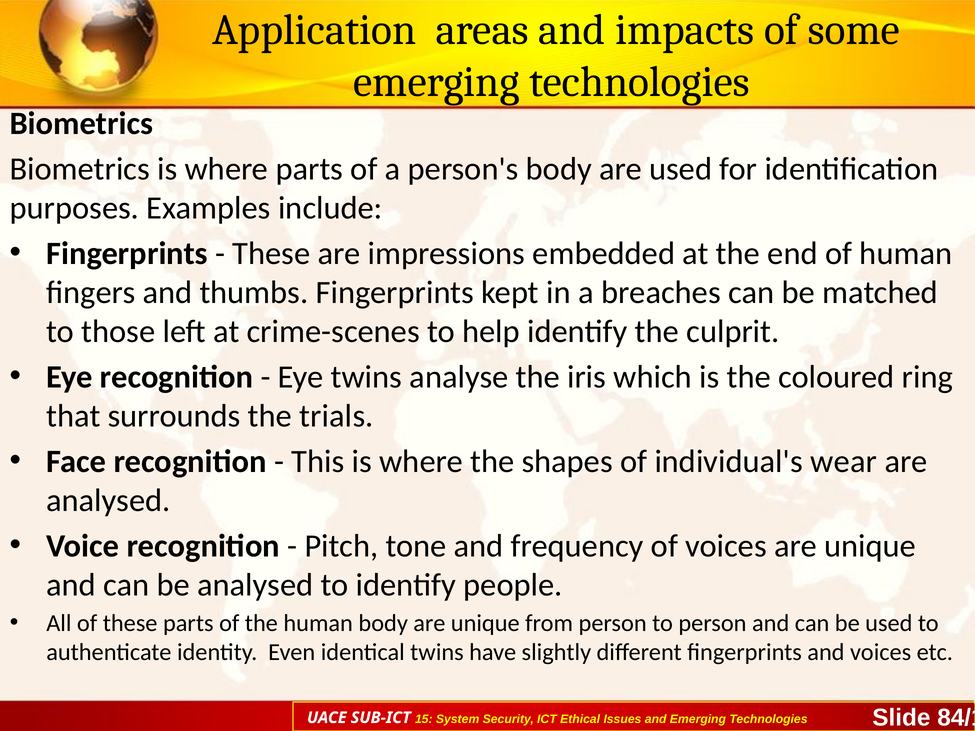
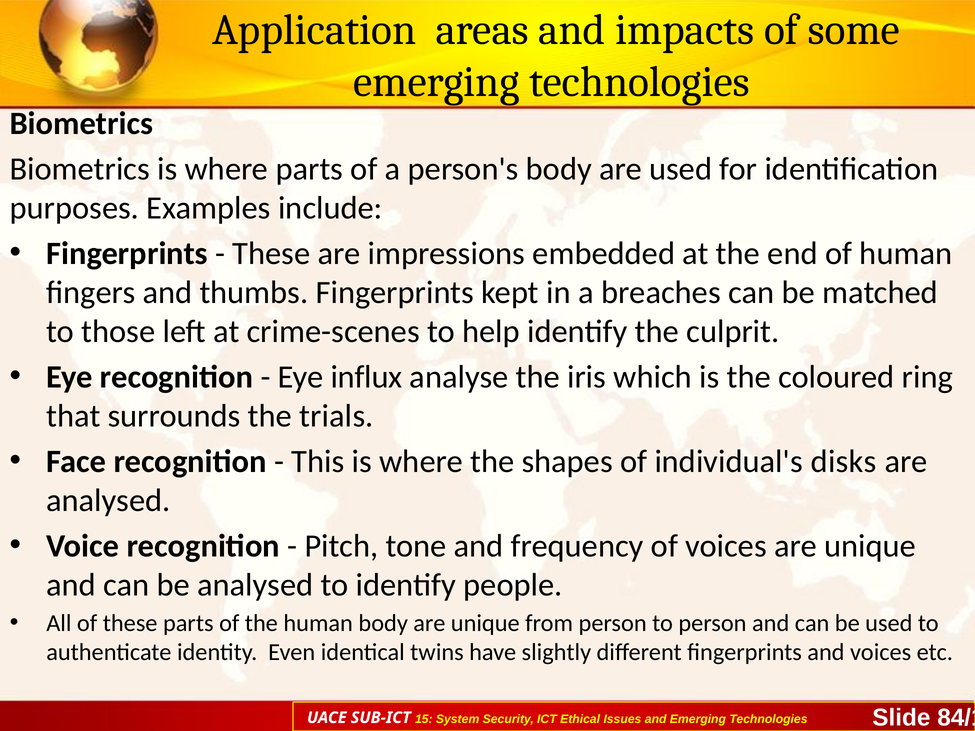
Eye twins: twins -> influx
wear: wear -> disks
